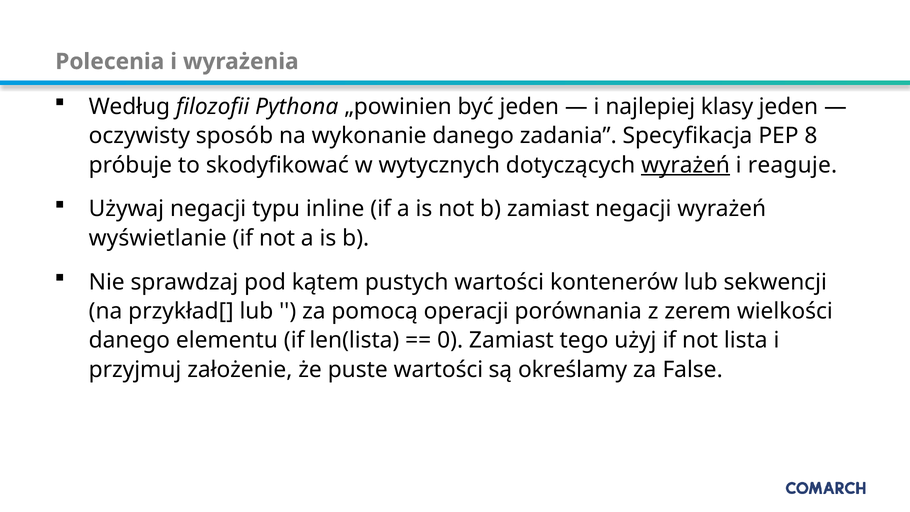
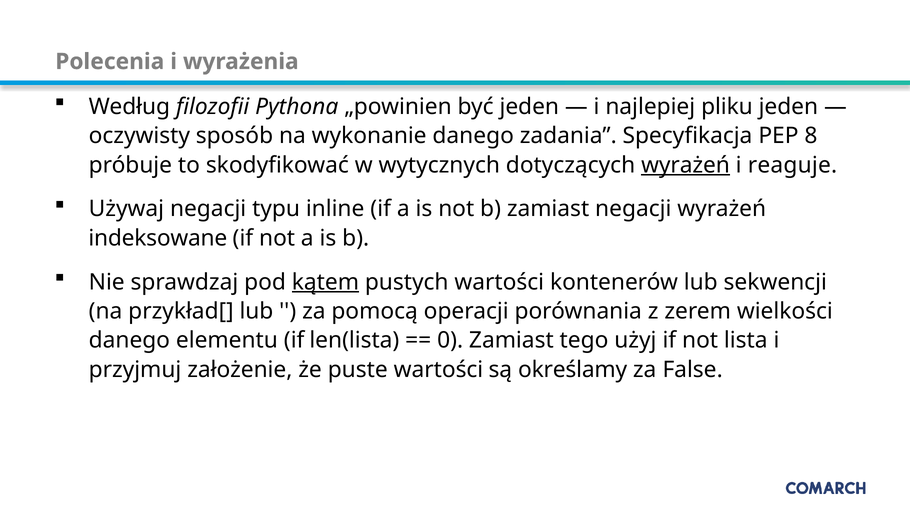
klasy: klasy -> pliku
wyświetlanie: wyświetlanie -> indeksowane
kątem underline: none -> present
